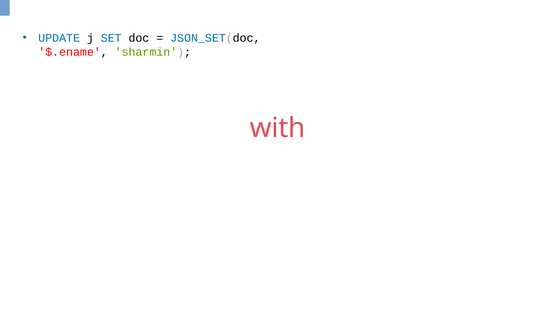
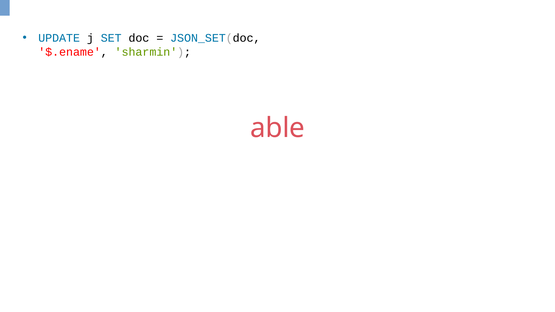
with: with -> able
